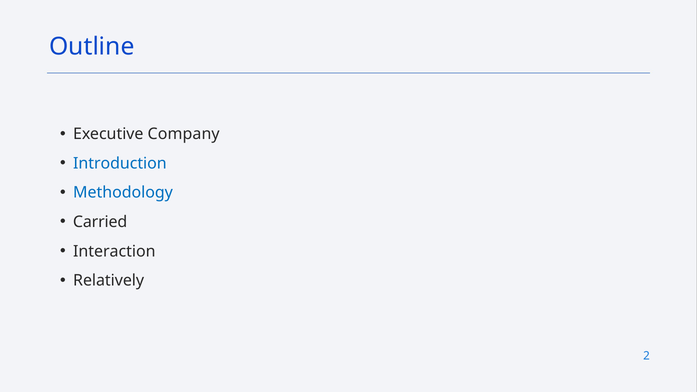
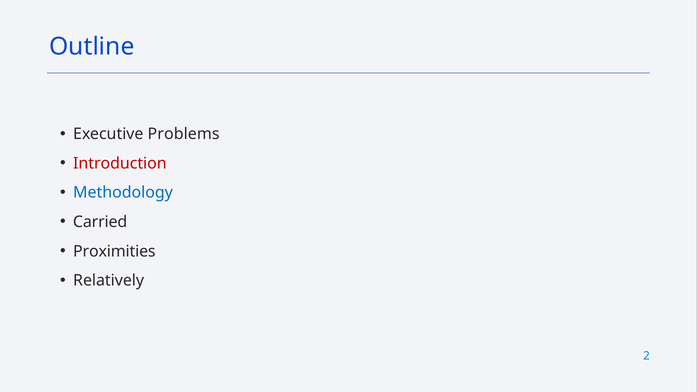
Company: Company -> Problems
Introduction colour: blue -> red
Interaction: Interaction -> Proximities
